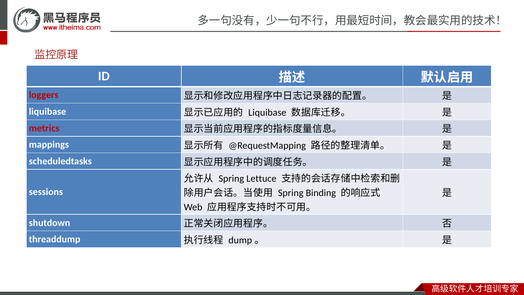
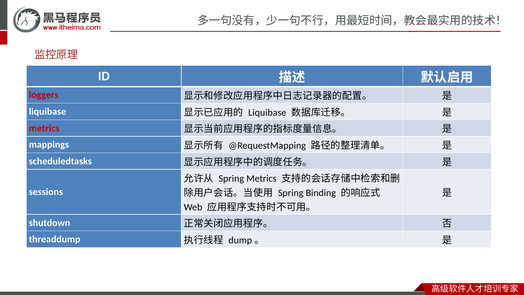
Spring Lettuce: Lettuce -> Metrics
